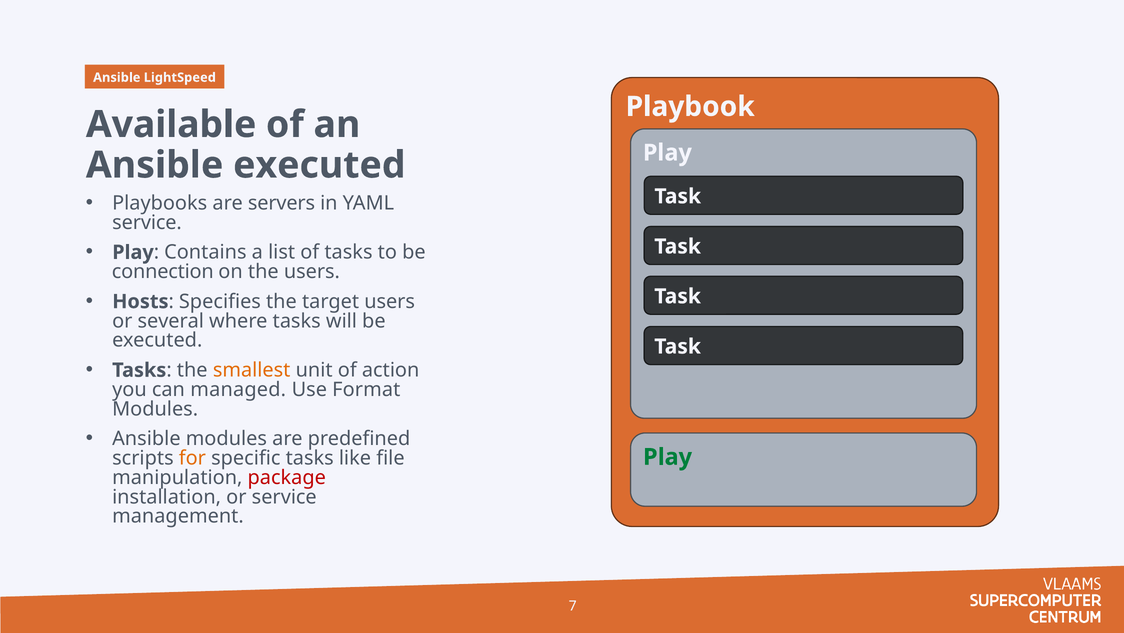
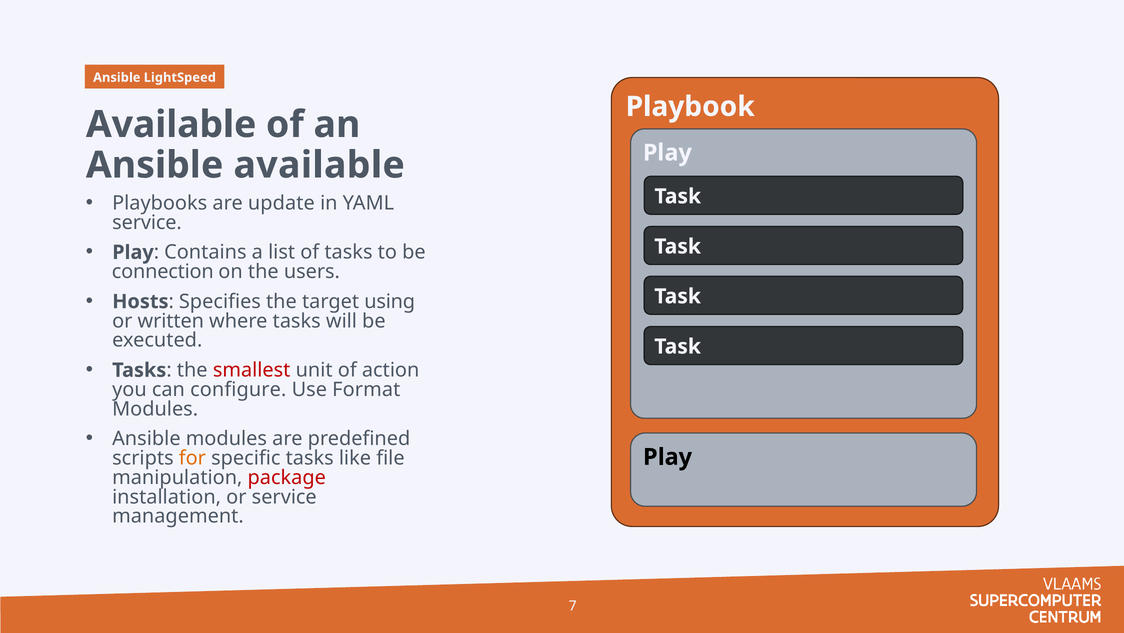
Ansible executed: executed -> available
servers: servers -> update
target users: users -> using
several: several -> written
smallest colour: orange -> red
managed: managed -> configure
Play at (668, 457) colour: green -> black
